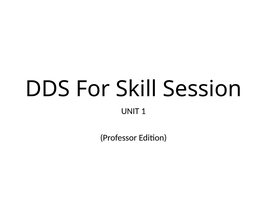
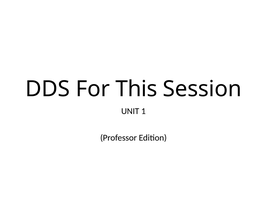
Skill: Skill -> This
